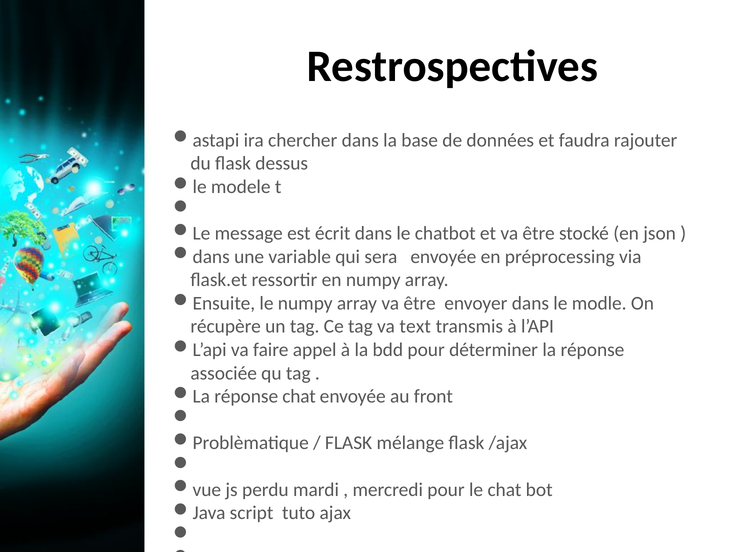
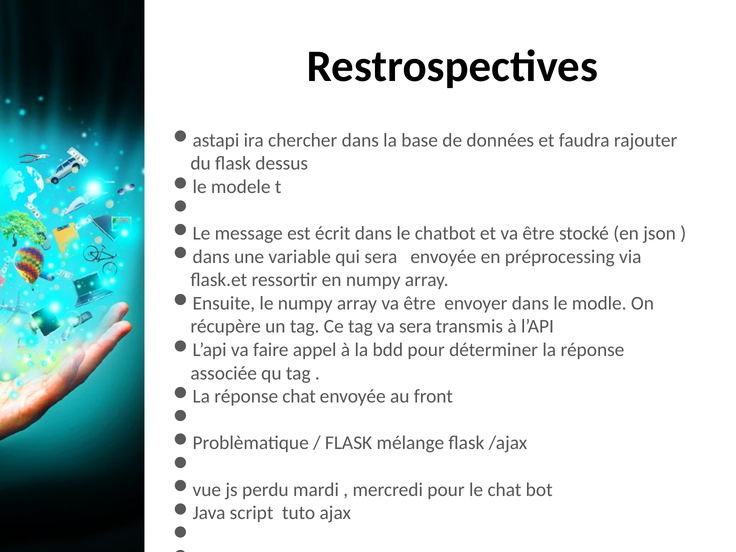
va text: text -> sera
